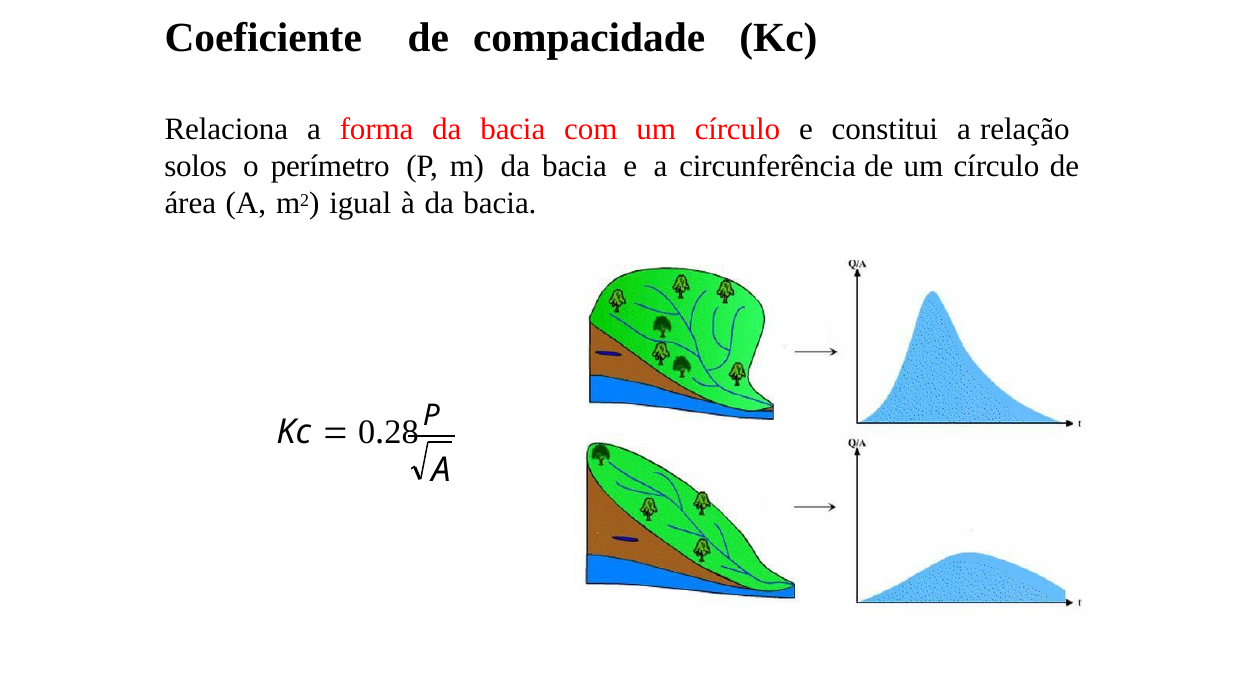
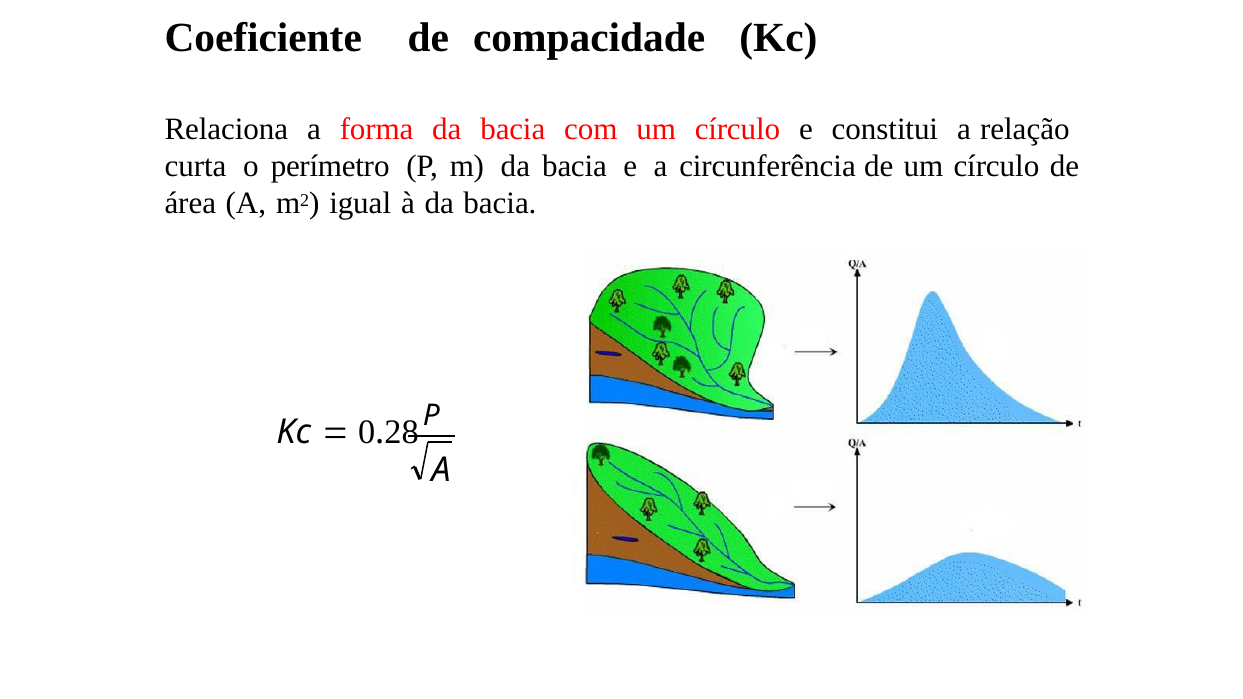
solos: solos -> curta
